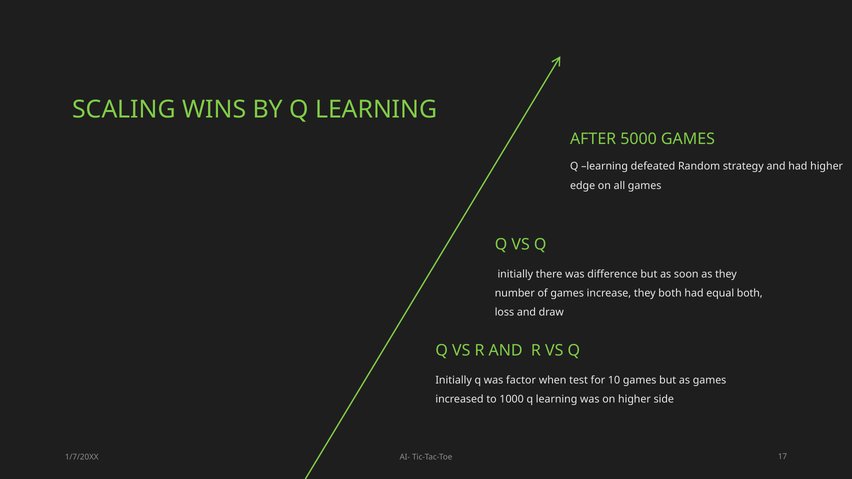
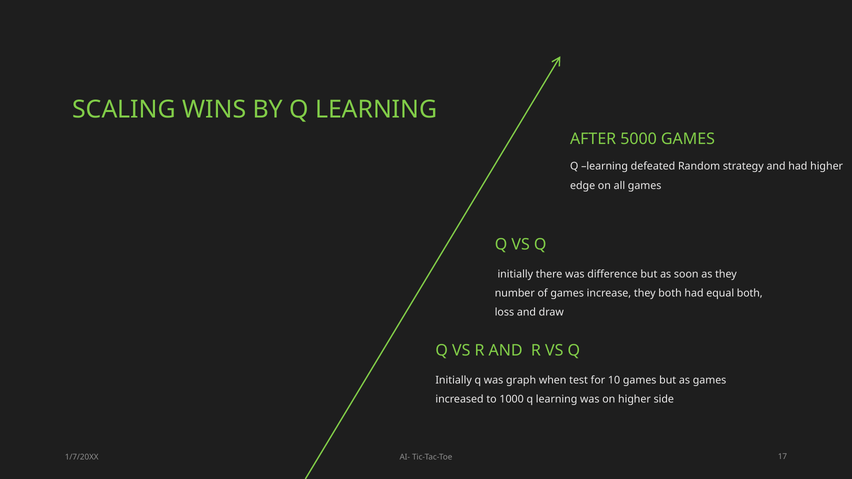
factor: factor -> graph
